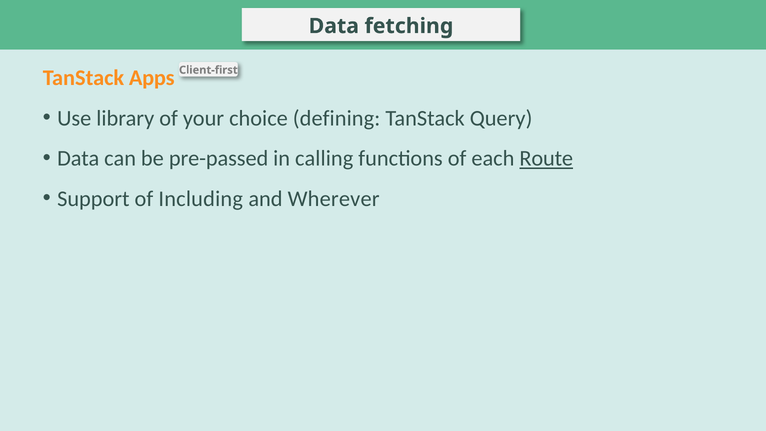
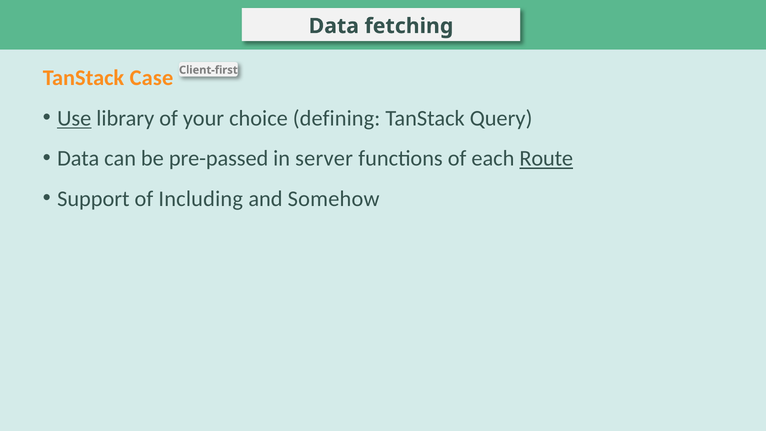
Apps: Apps -> Case
Use underline: none -> present
in calling: calling -> server
Wherever: Wherever -> Somehow
